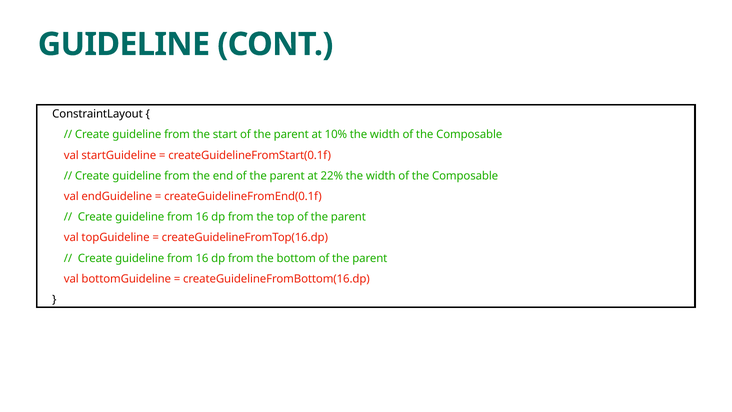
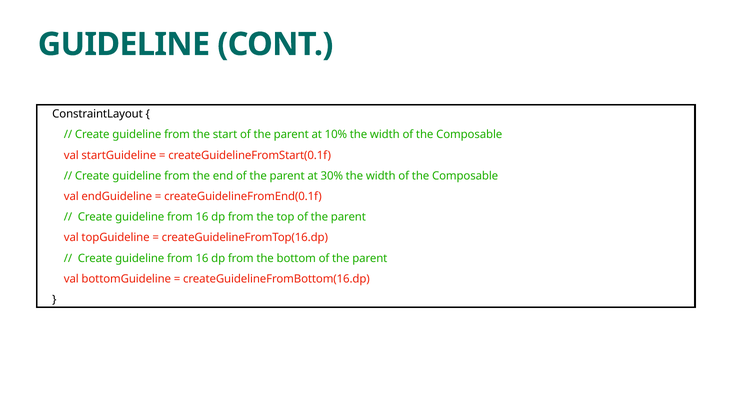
22%: 22% -> 30%
